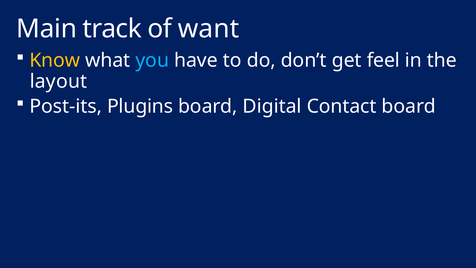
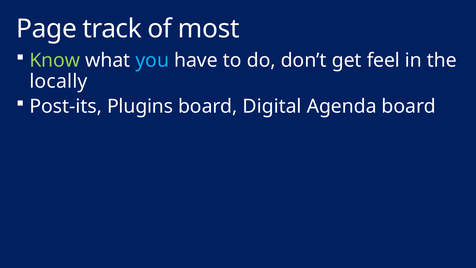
Main: Main -> Page
want: want -> most
Know colour: yellow -> light green
layout: layout -> locally
Contact: Contact -> Agenda
